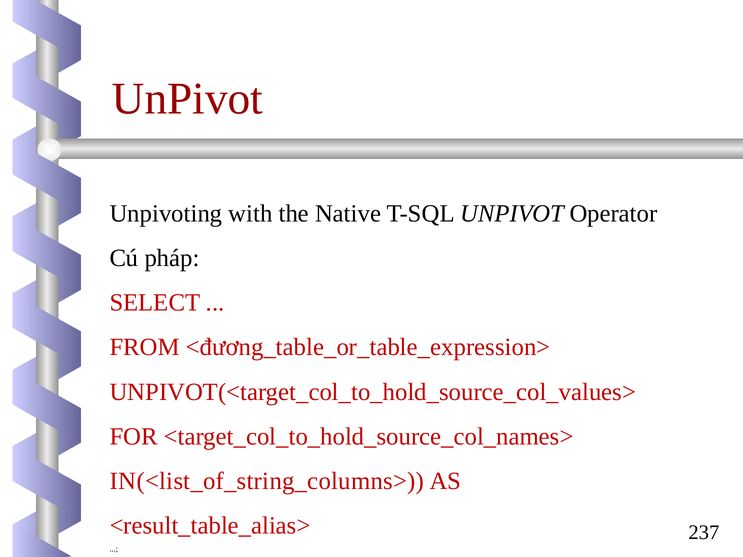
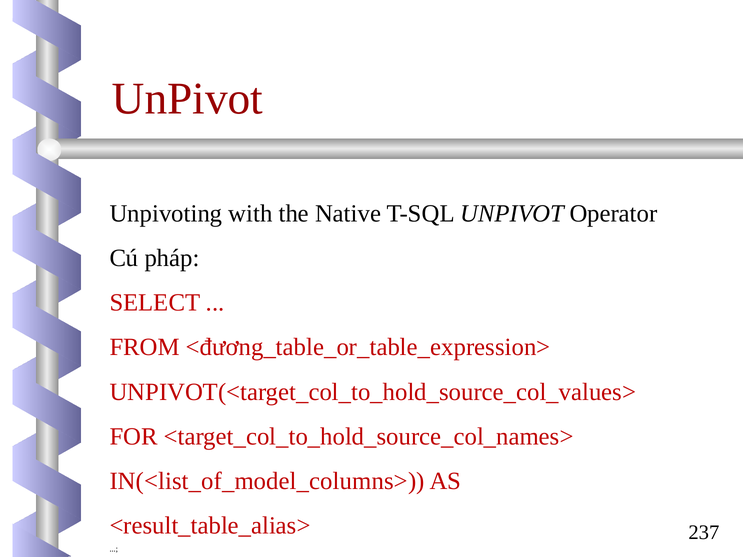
IN(<list_of_string_columns>: IN(<list_of_string_columns> -> IN(<list_of_model_columns>
